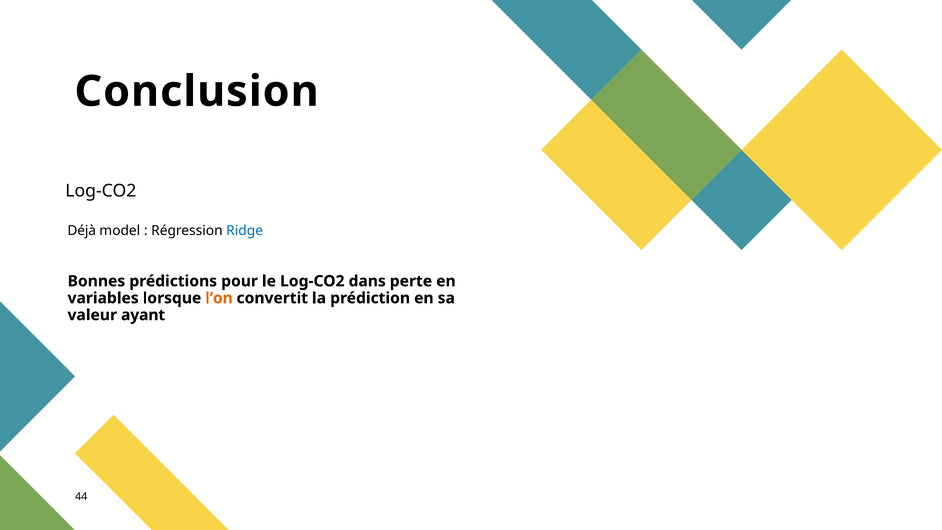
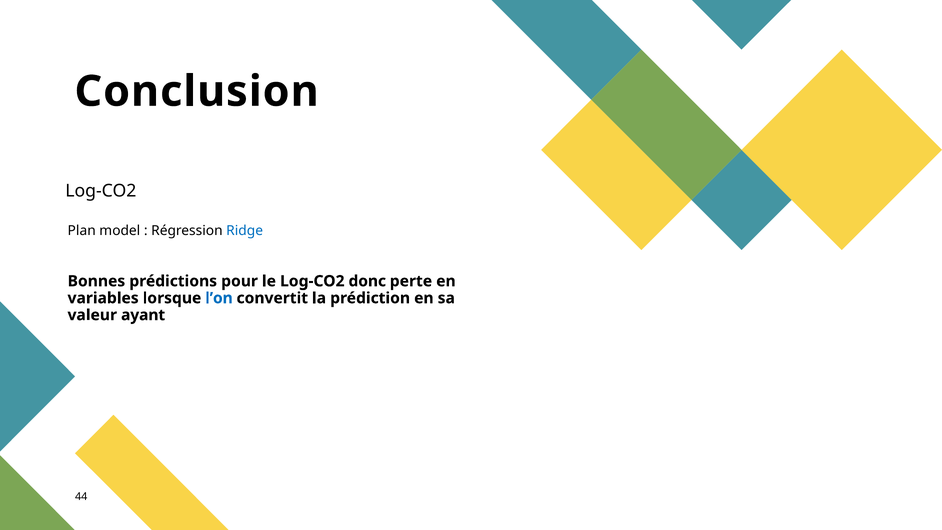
Déjà: Déjà -> Plan
dans: dans -> donc
l’on colour: orange -> blue
